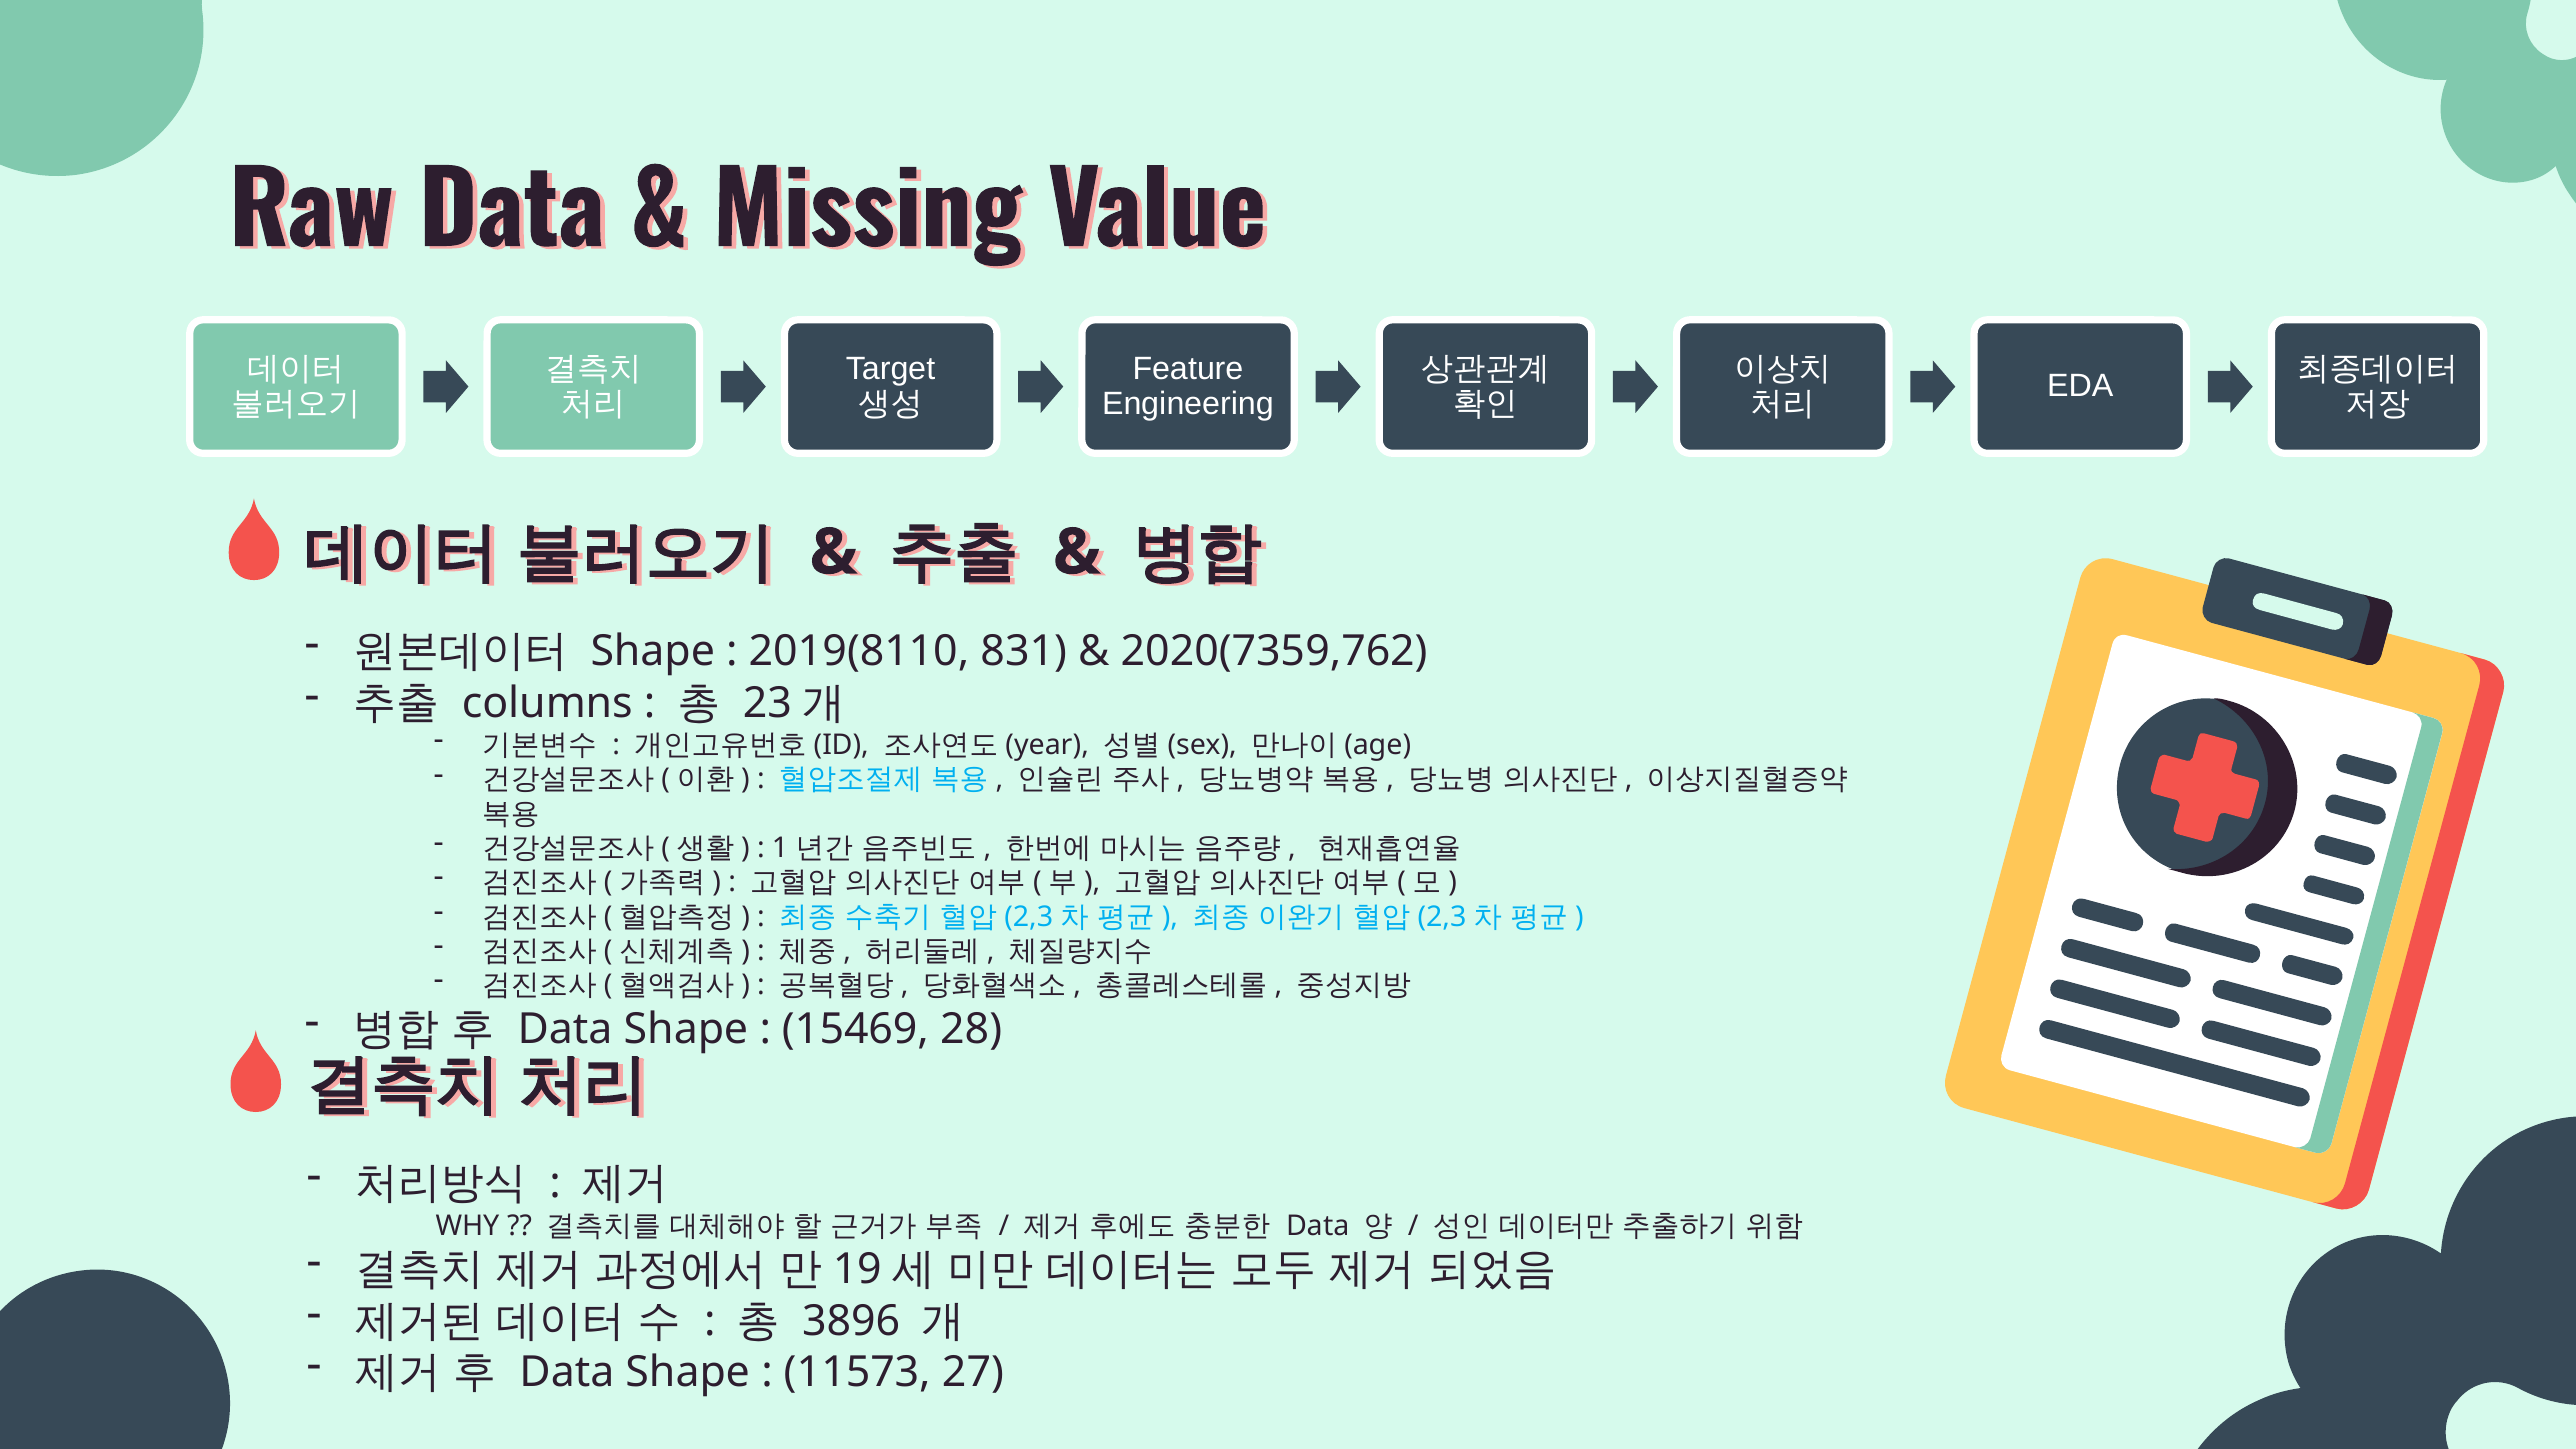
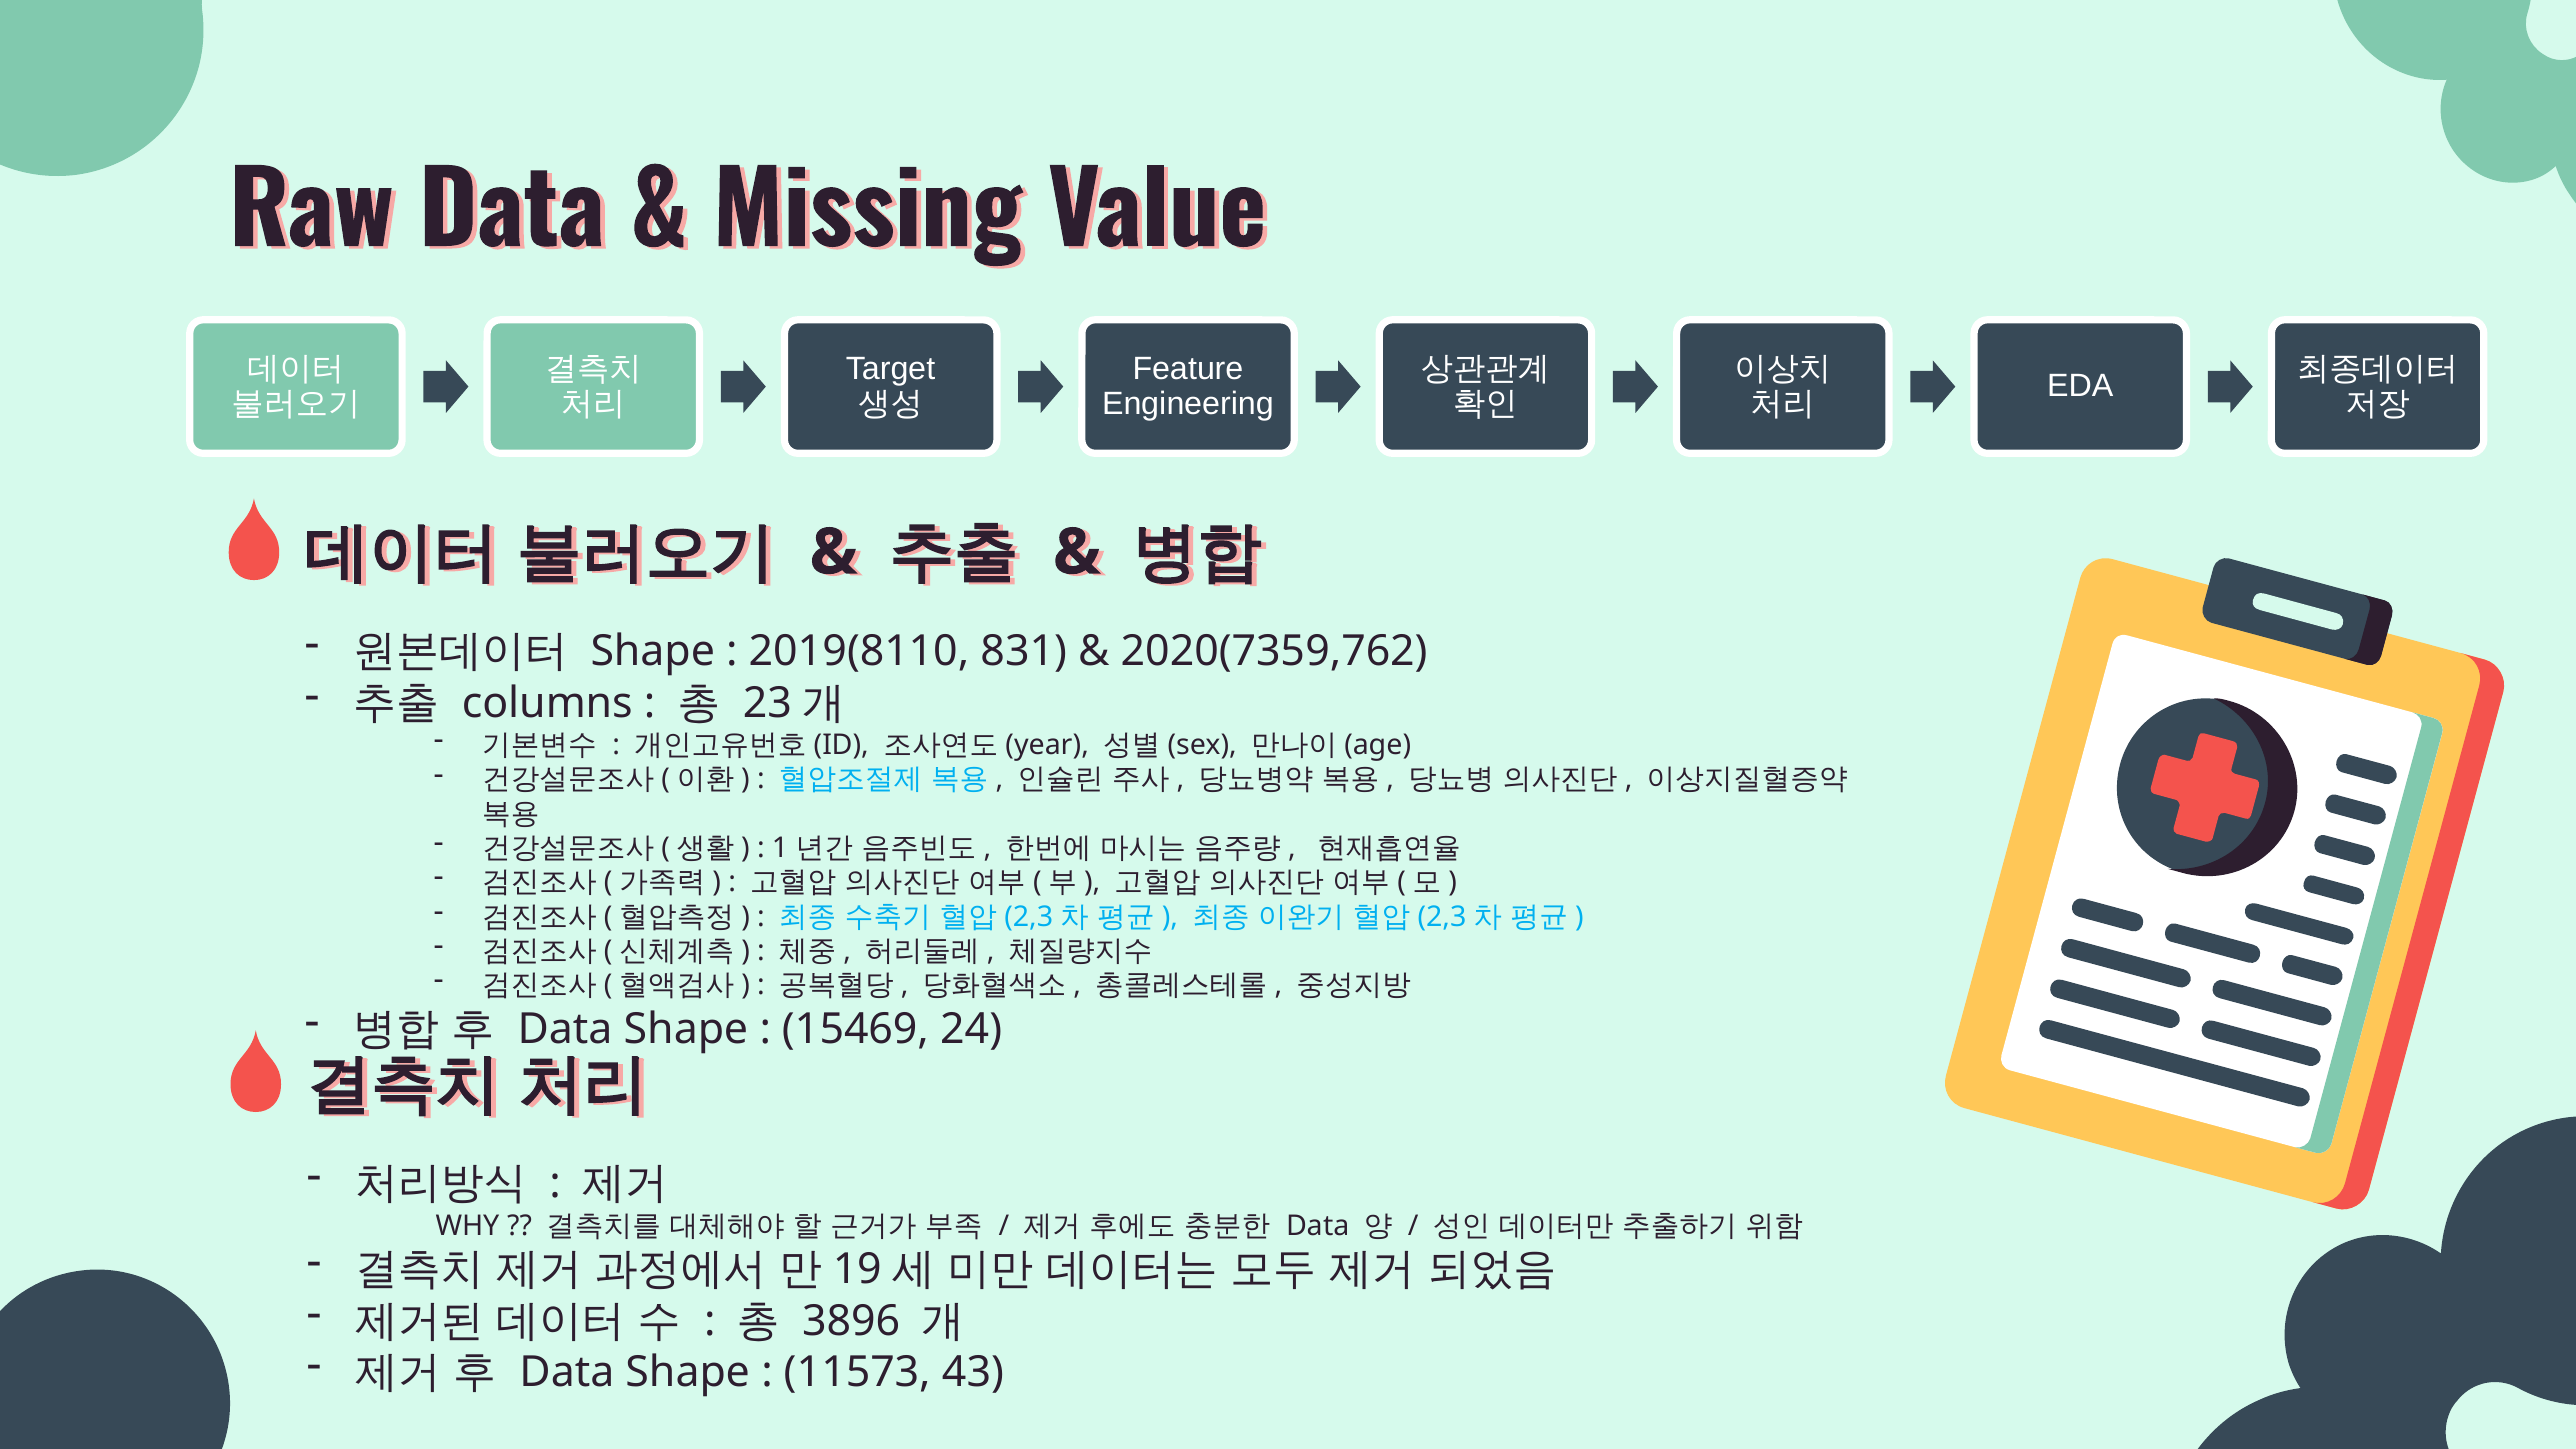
28: 28 -> 24
27: 27 -> 43
